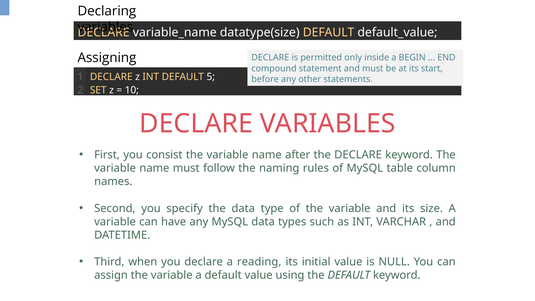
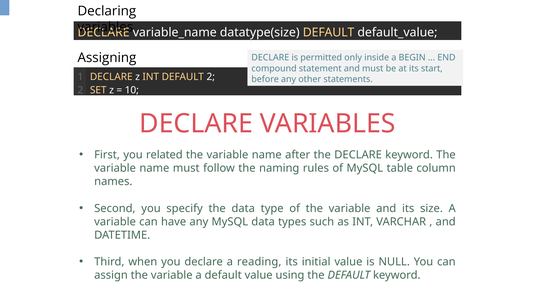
DEFAULT 5: 5 -> 2
consist: consist -> related
